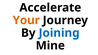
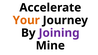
Joining colour: blue -> purple
